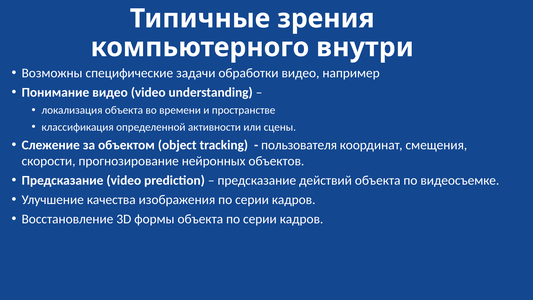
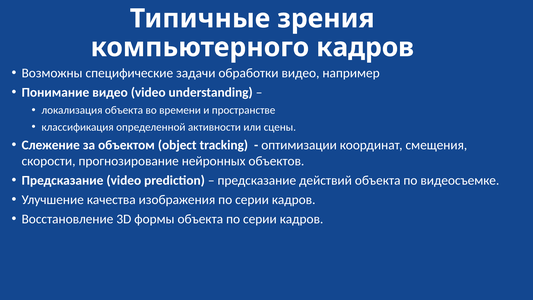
компьютерного внутри: внутри -> кадров
пользователя: пользователя -> оптимизации
